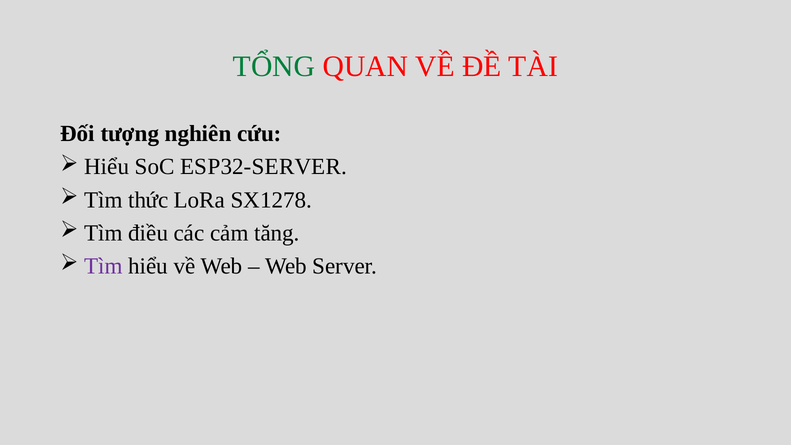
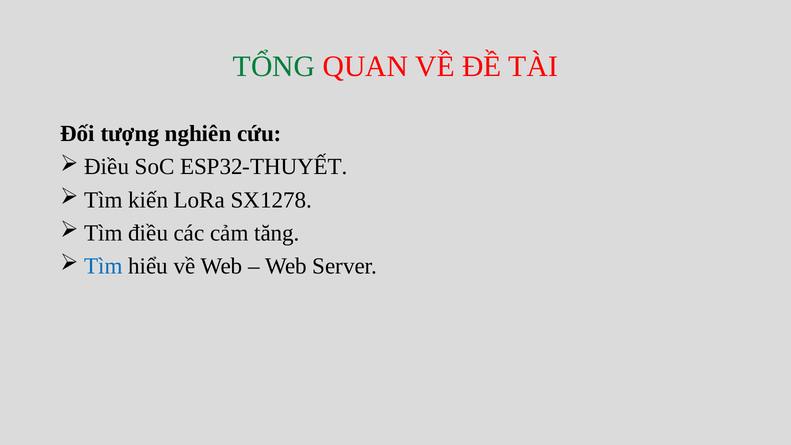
Hiểu at (107, 167): Hiểu -> Điều
ESP32-SERVER: ESP32-SERVER -> ESP32-THUYẾT
thức: thức -> kiến
Tìm at (103, 266) colour: purple -> blue
